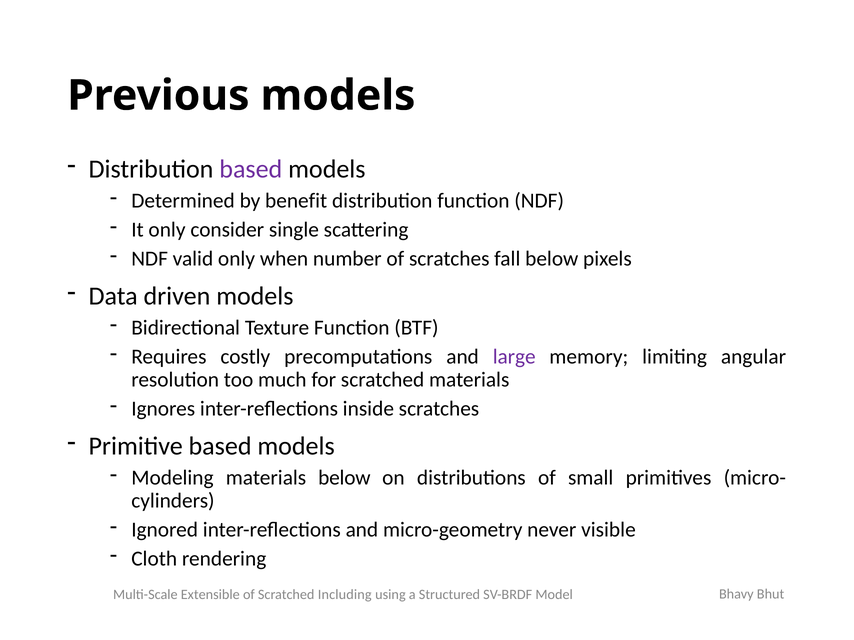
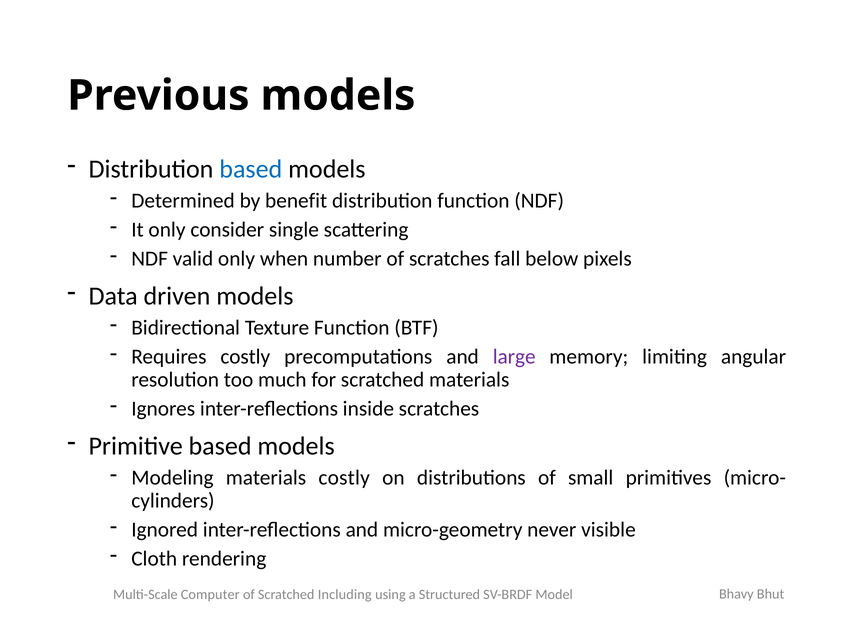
based at (251, 169) colour: purple -> blue
materials below: below -> costly
Extensible: Extensible -> Computer
